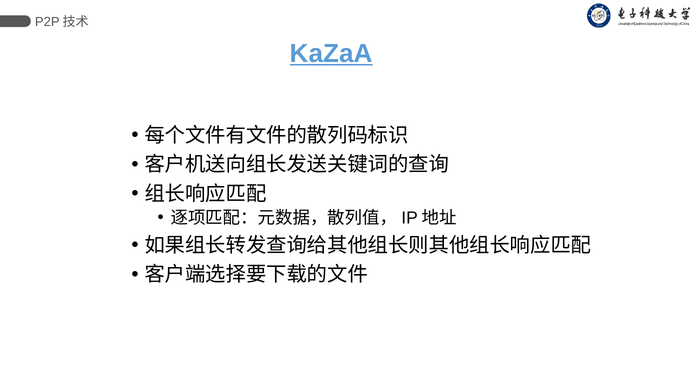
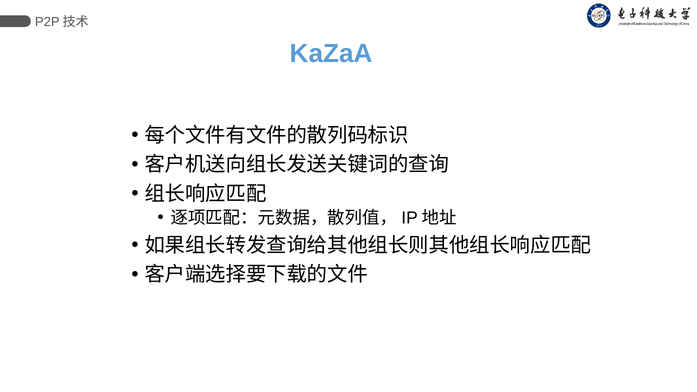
KaZaA underline: present -> none
